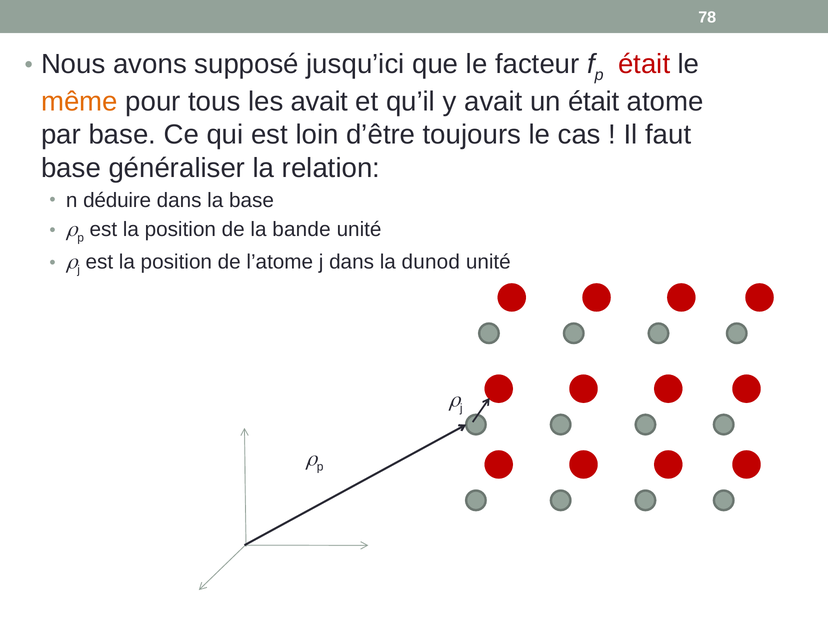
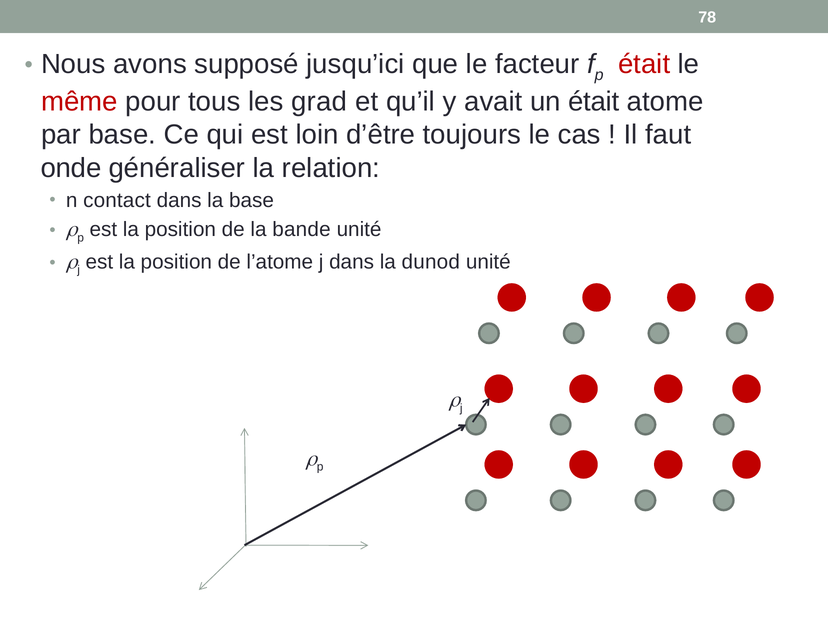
même colour: orange -> red
les avait: avait -> grad
base at (71, 168): base -> onde
déduire: déduire -> contact
